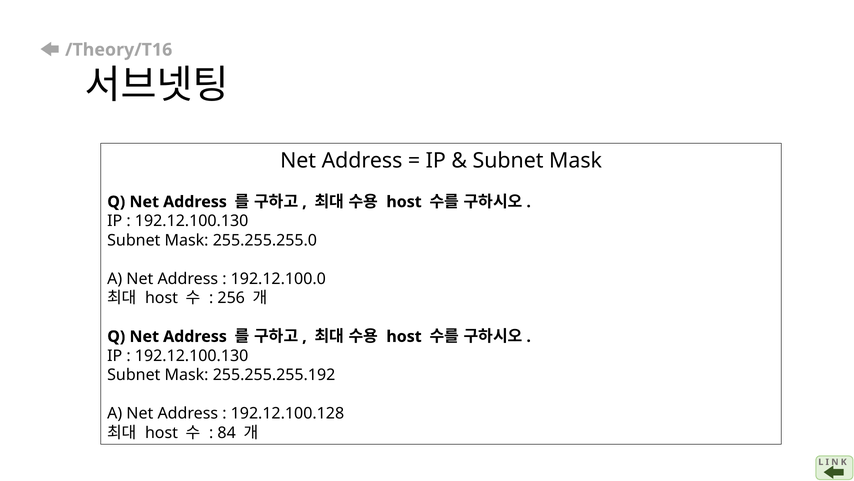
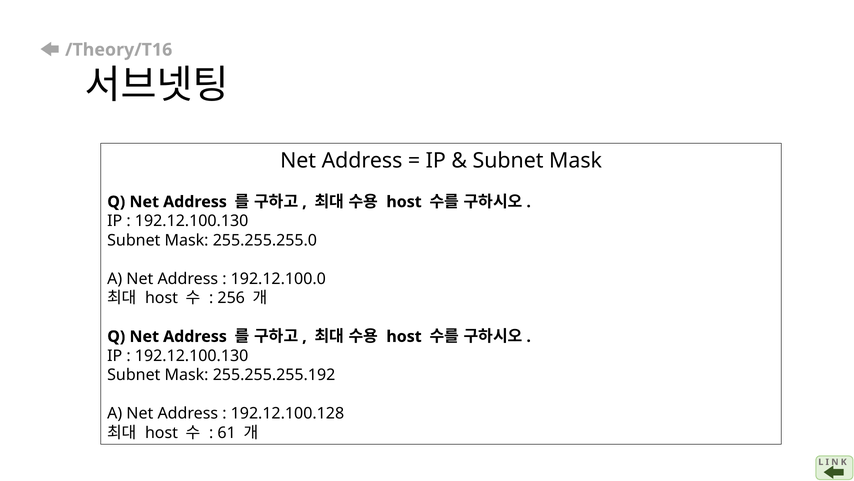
84: 84 -> 61
